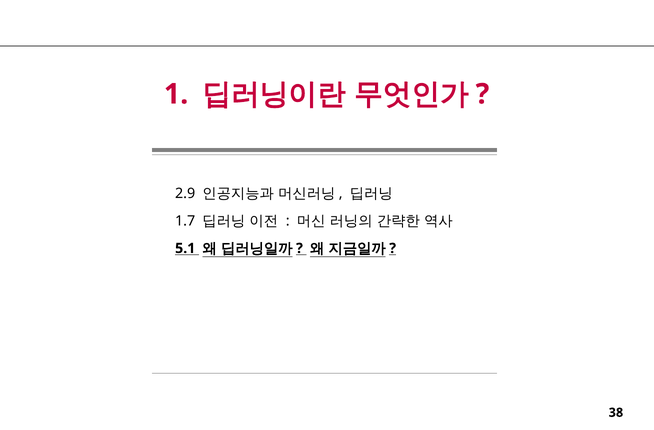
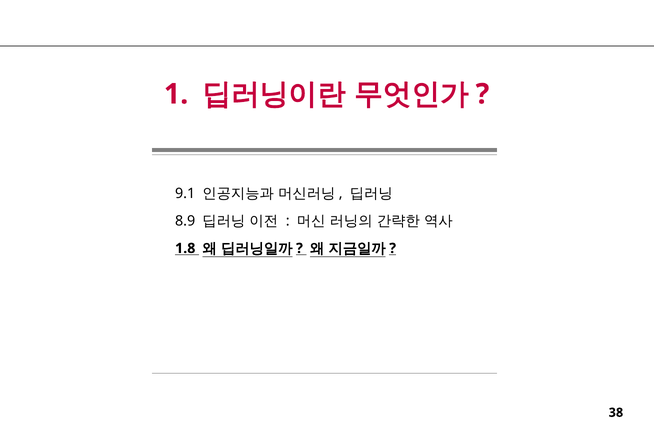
2.9: 2.9 -> 9.1
1.7: 1.7 -> 8.9
5.1: 5.1 -> 1.8
